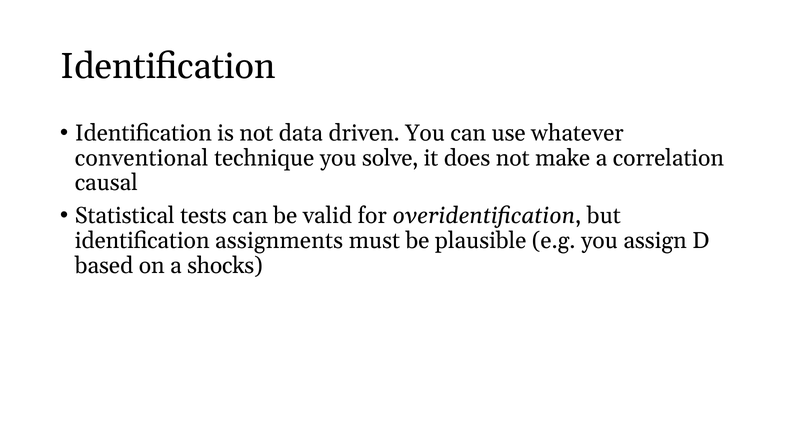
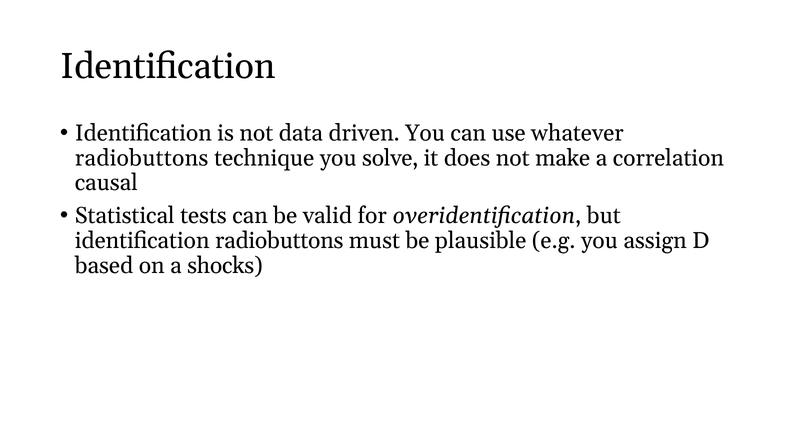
conventional at (142, 158): conventional -> radiobuttons
identification assignments: assignments -> radiobuttons
